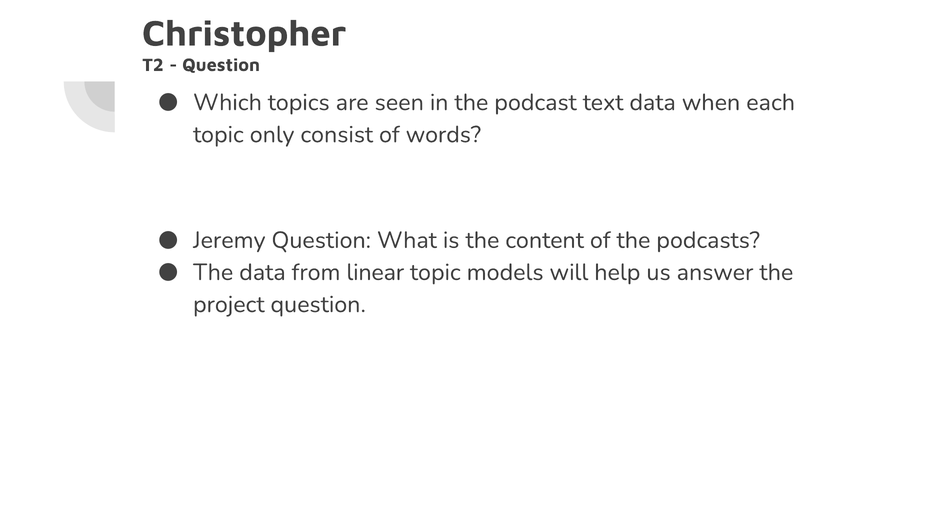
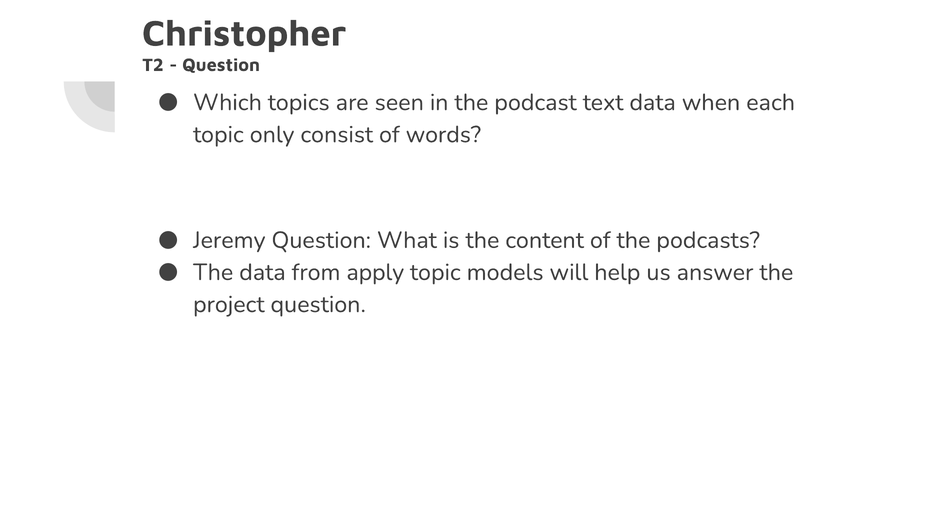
linear: linear -> apply
